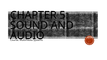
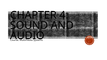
5: 5 -> 4
